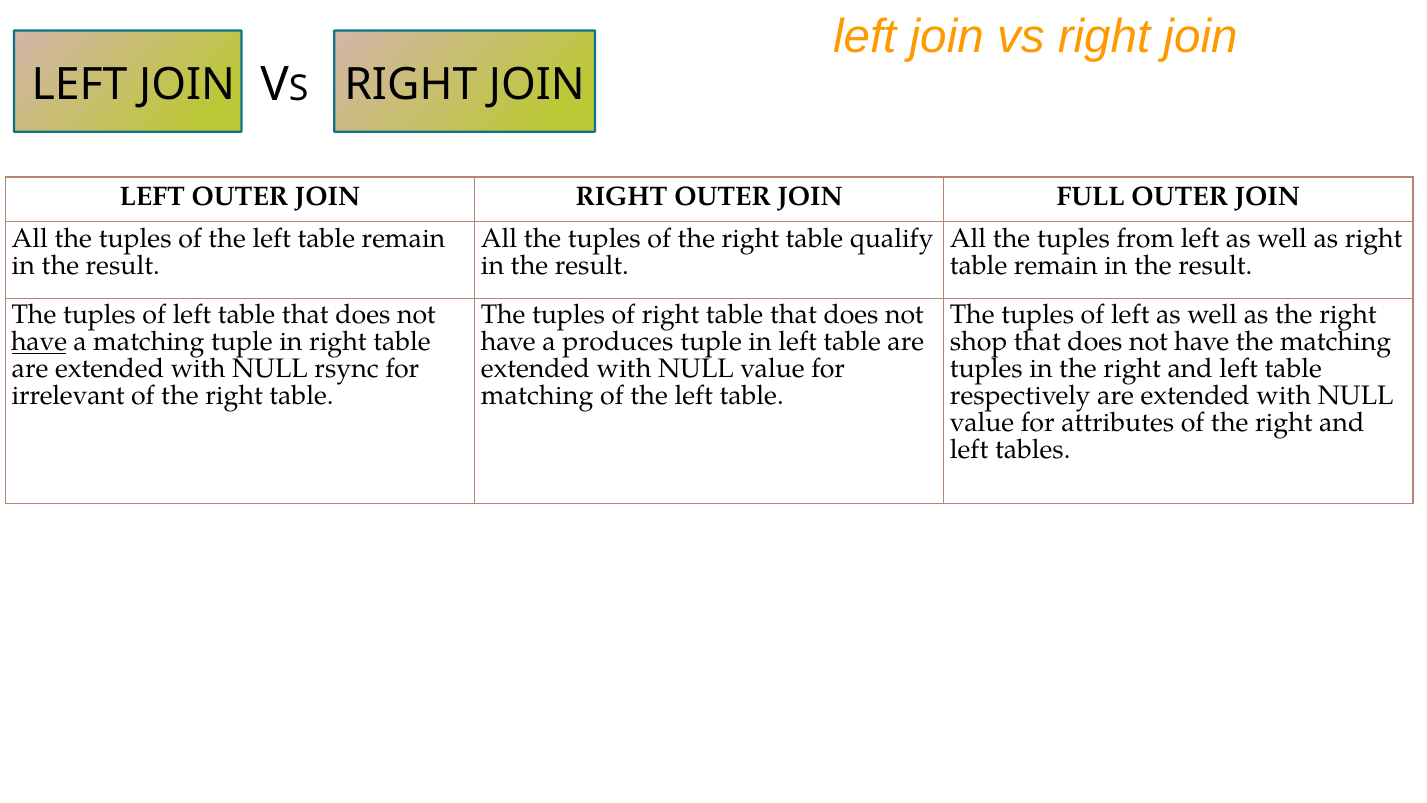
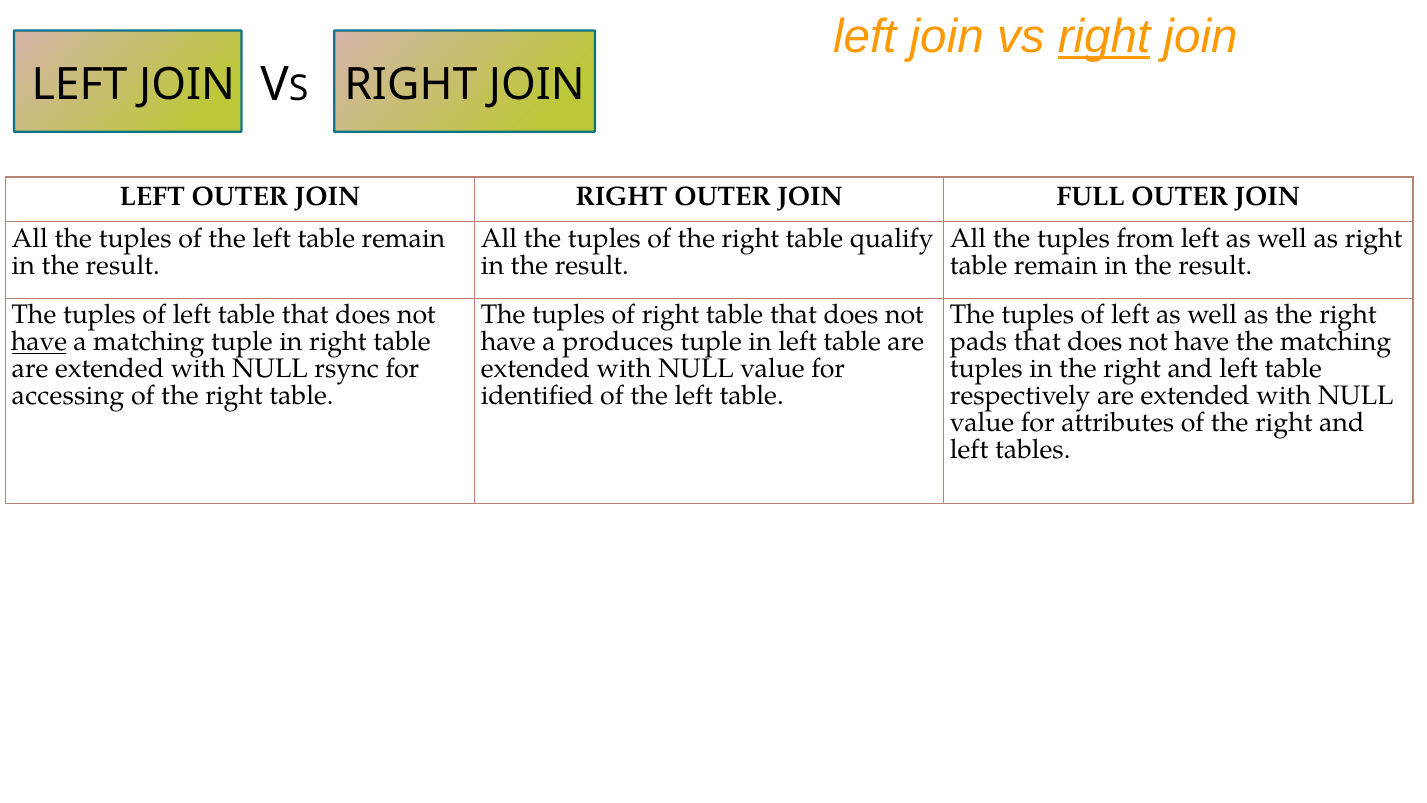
right at (1104, 37) underline: none -> present
shop: shop -> pads
irrelevant: irrelevant -> accessing
matching at (537, 396): matching -> identified
